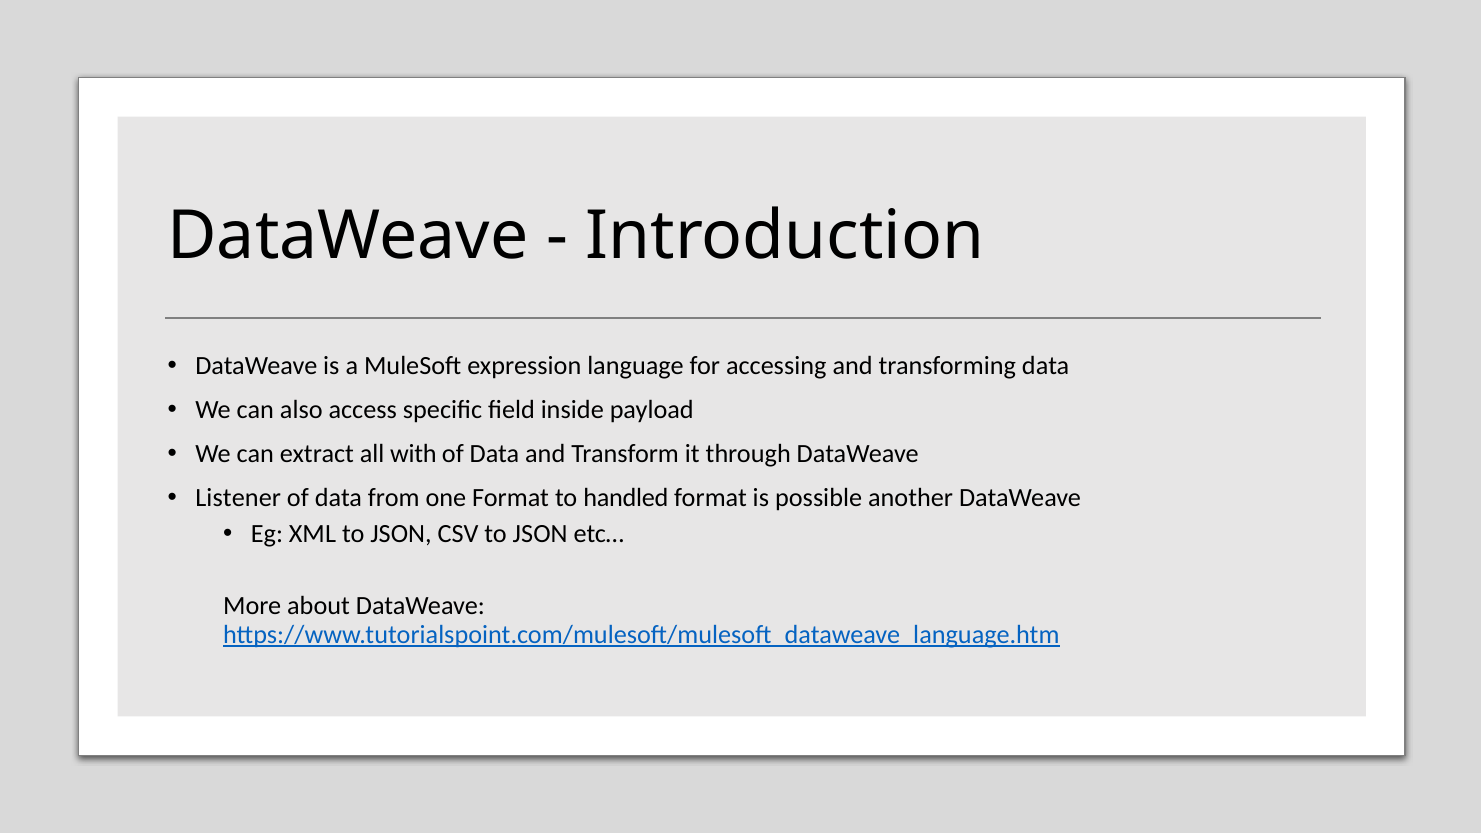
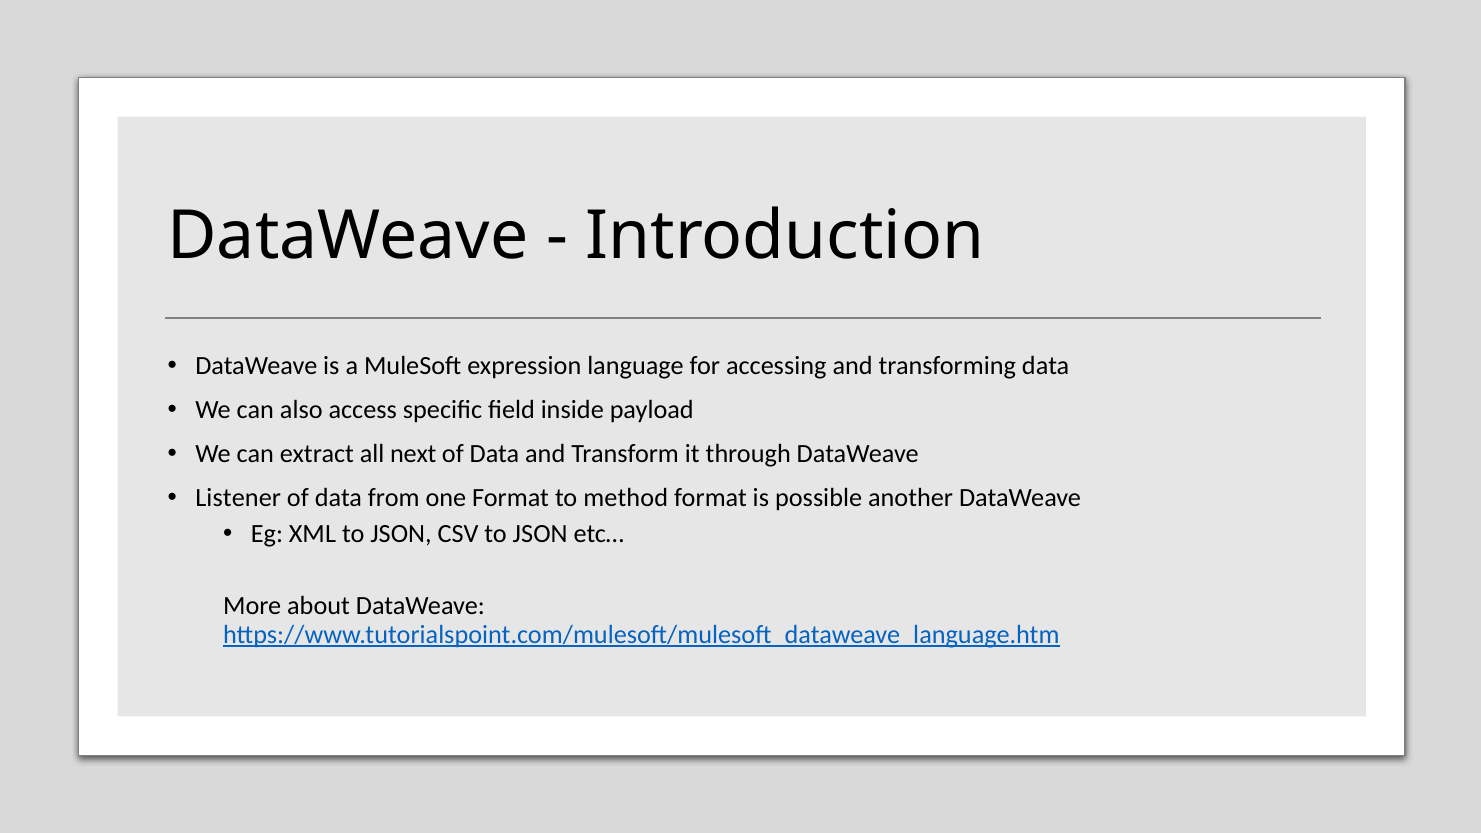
with: with -> next
handled: handled -> method
